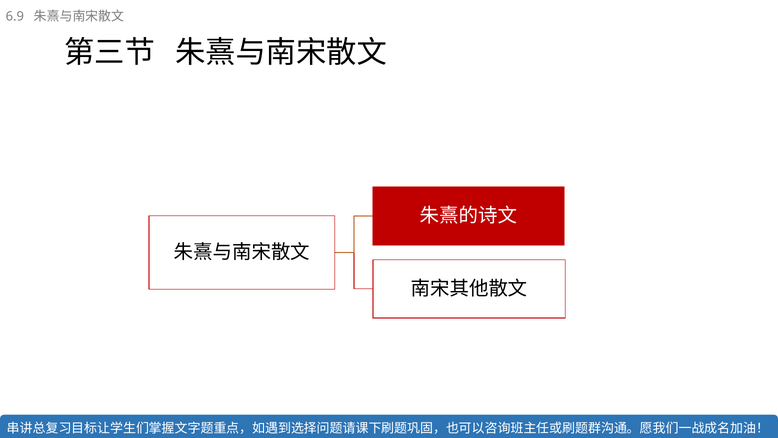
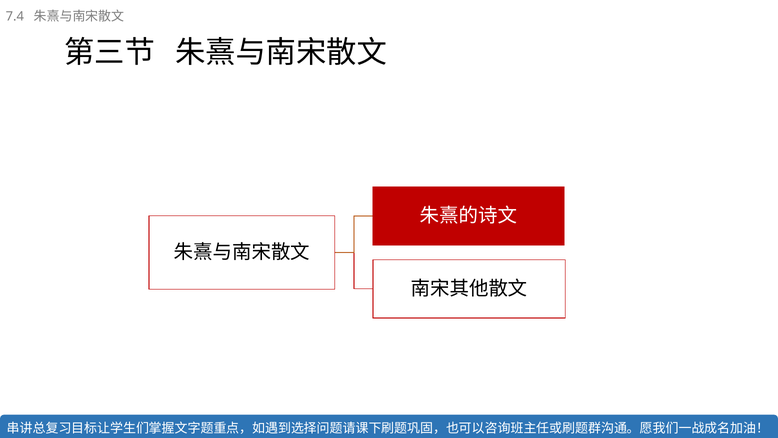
6.9: 6.9 -> 7.4
